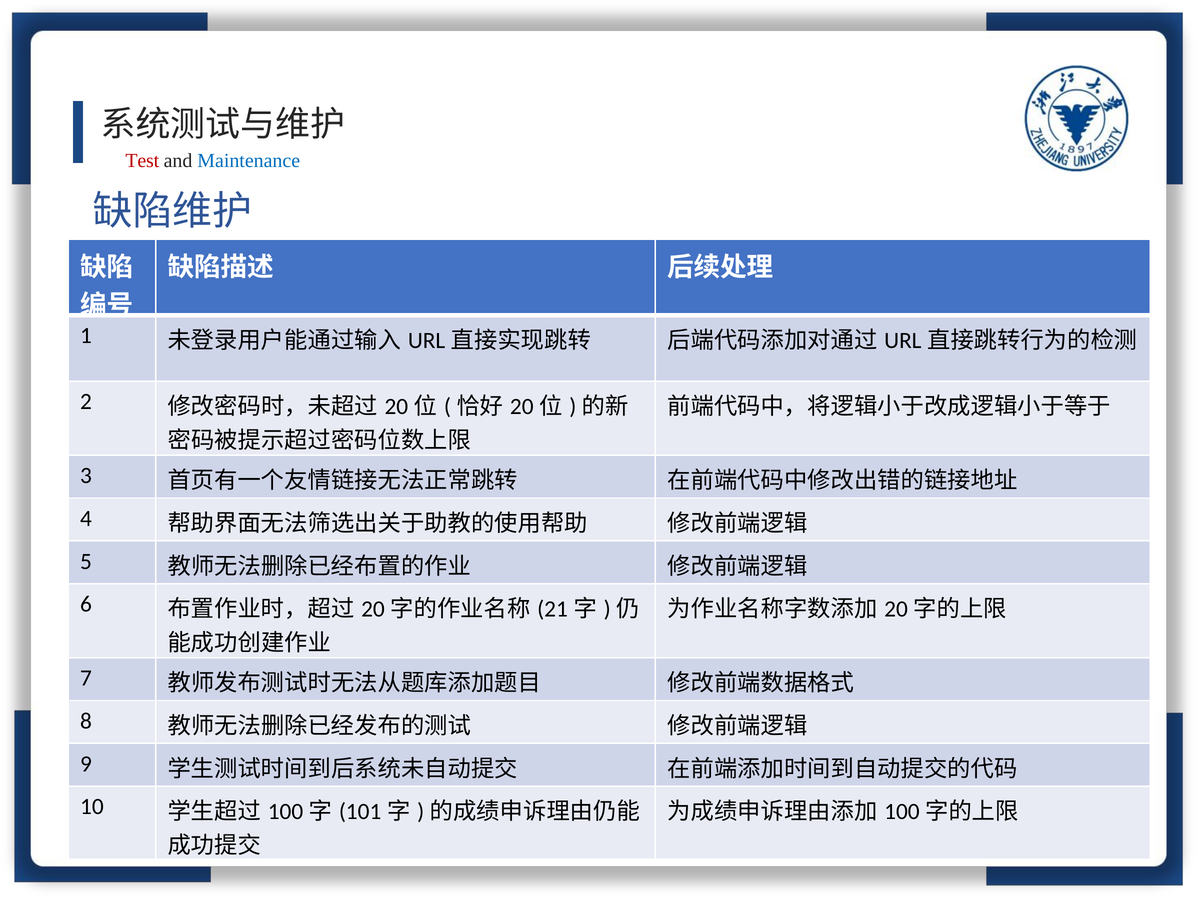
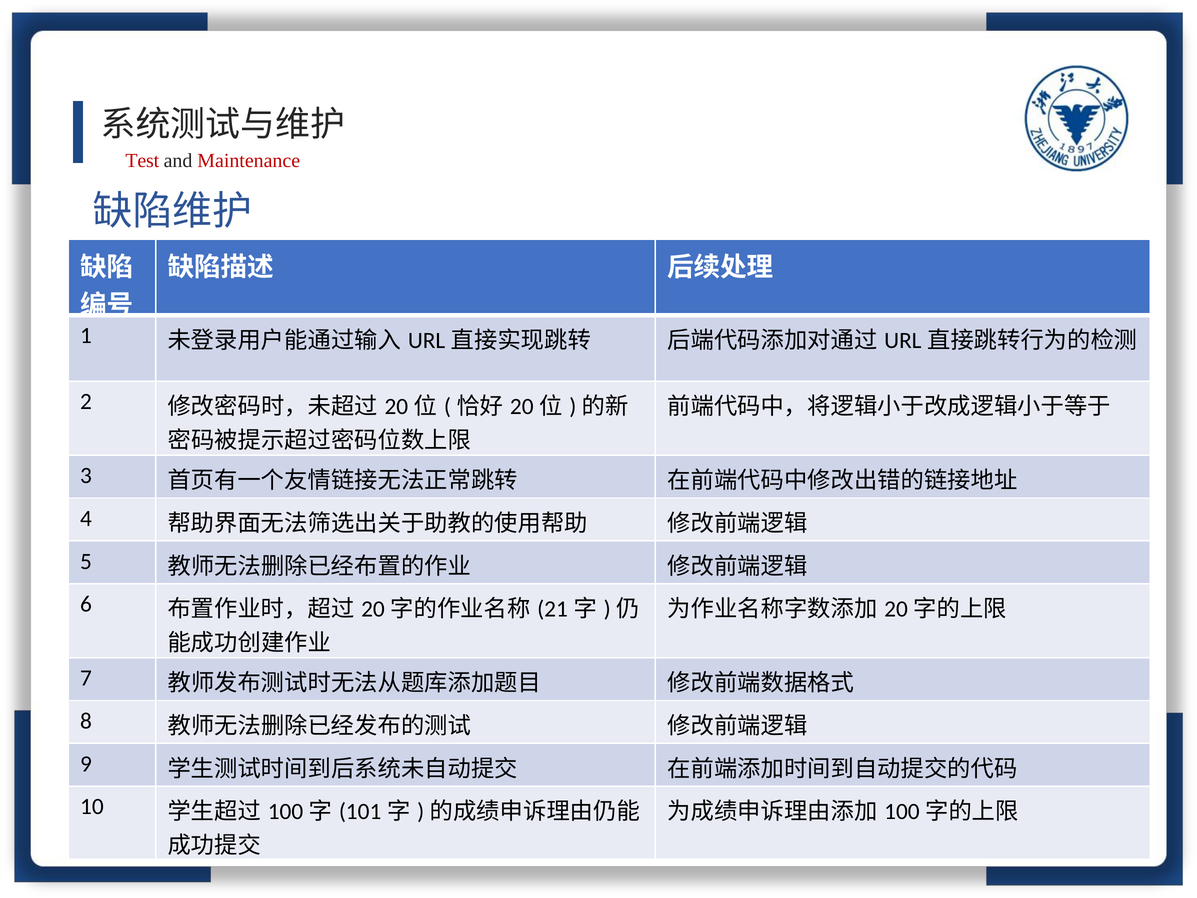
Maintenance colour: blue -> red
